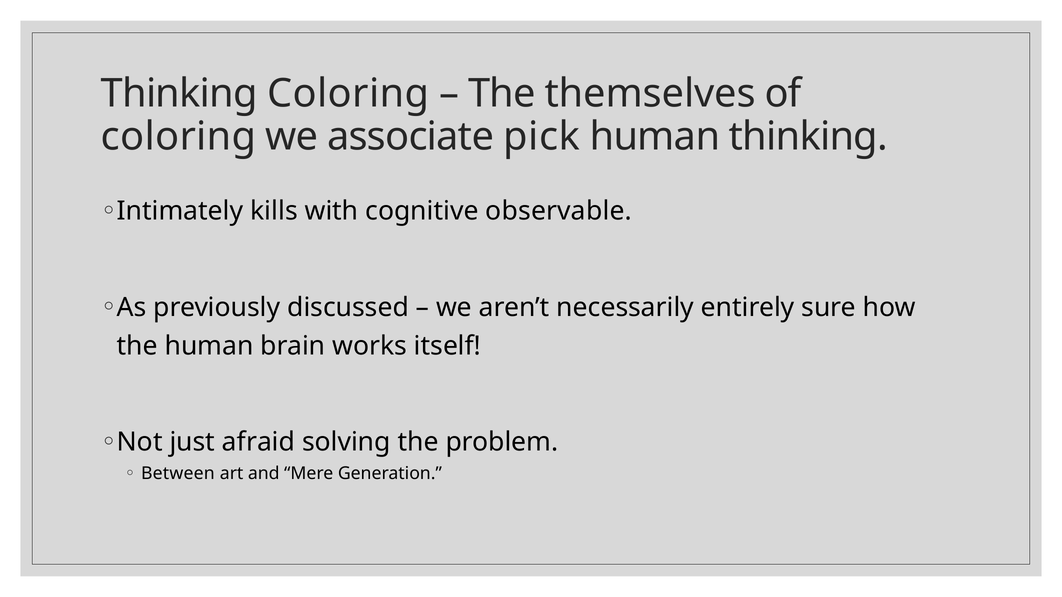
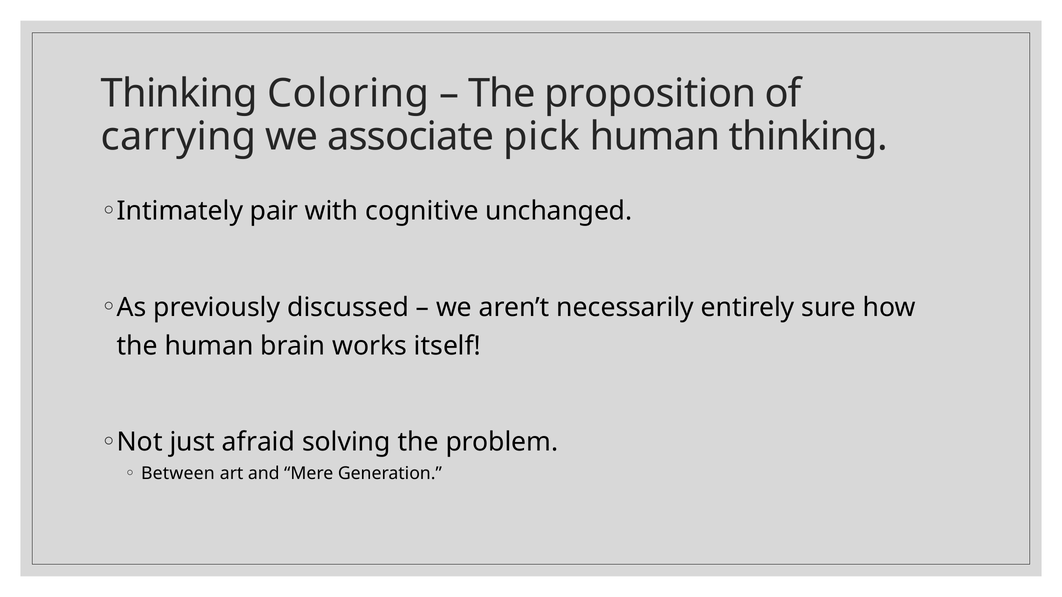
themselves: themselves -> proposition
coloring at (179, 137): coloring -> carrying
kills: kills -> pair
observable: observable -> unchanged
